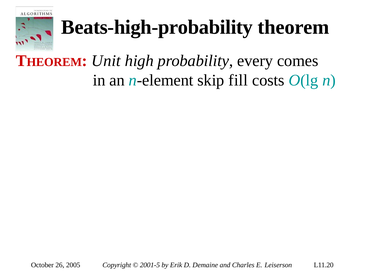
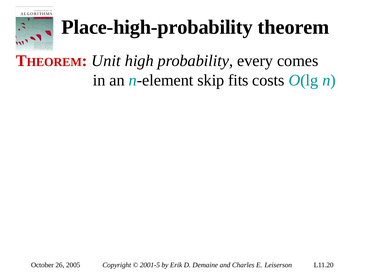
Beats-high-probability: Beats-high-probability -> Place-high-probability
fill: fill -> fits
